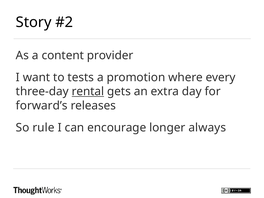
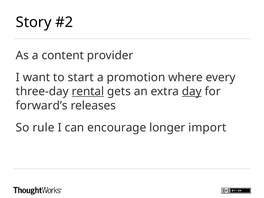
tests: tests -> start
day underline: none -> present
always: always -> import
